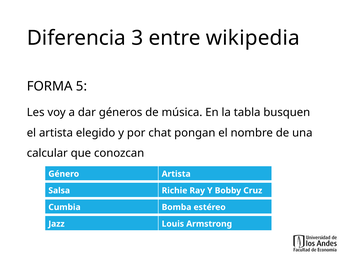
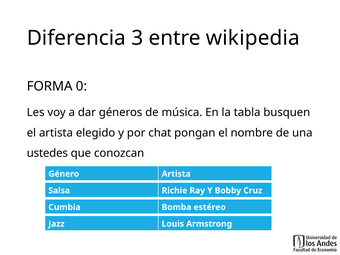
5: 5 -> 0
calcular: calcular -> ustedes
